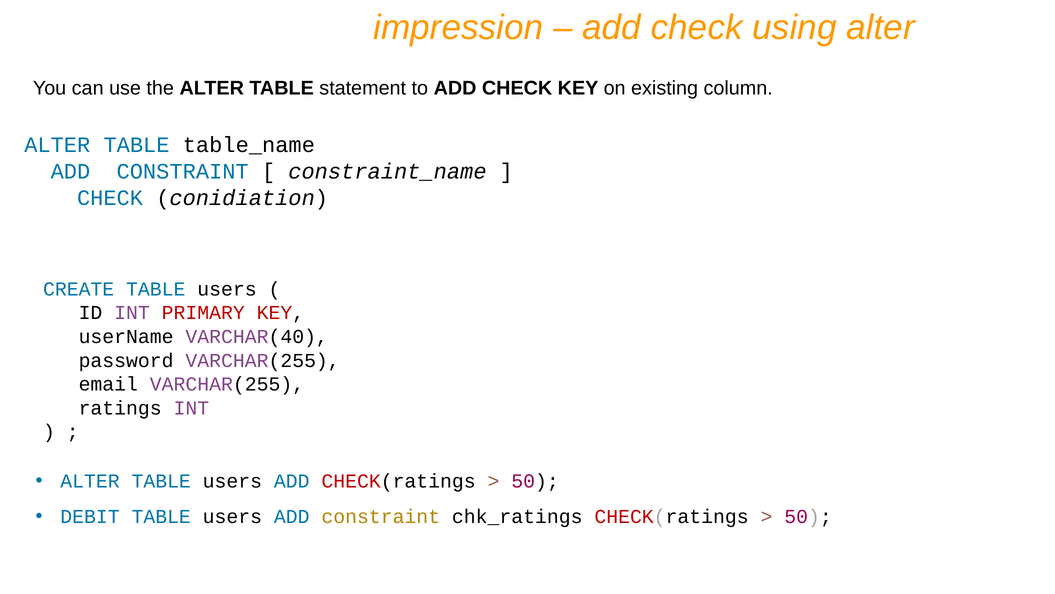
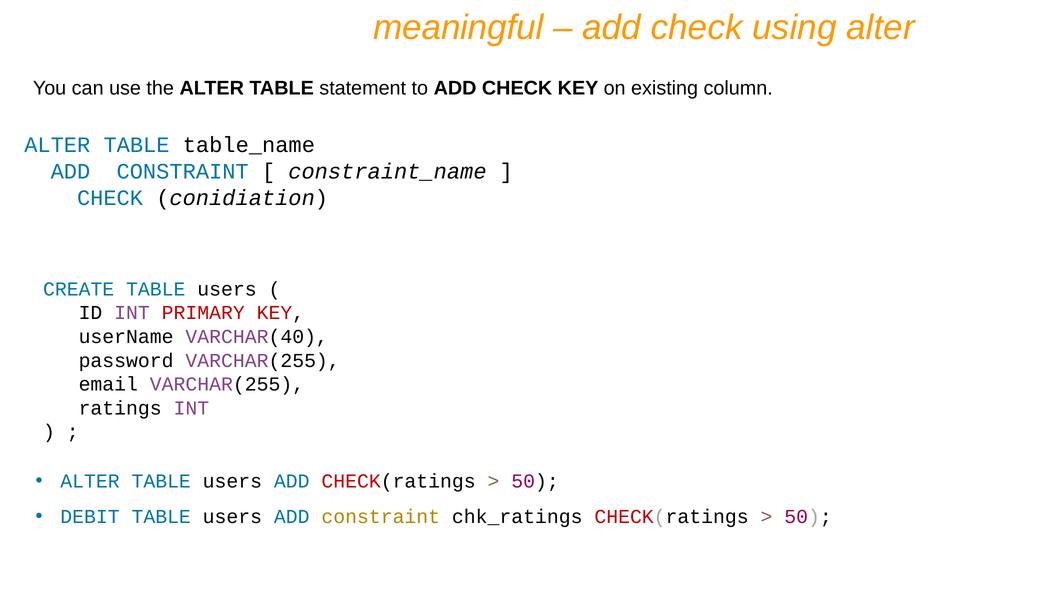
impression: impression -> meaningful
